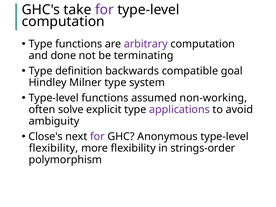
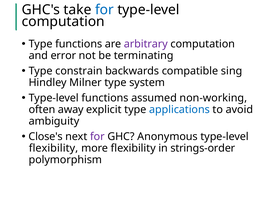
for at (104, 10) colour: purple -> blue
done: done -> error
definition: definition -> constrain
goal: goal -> sing
solve: solve -> away
applications colour: purple -> blue
